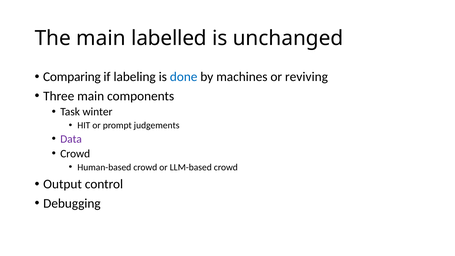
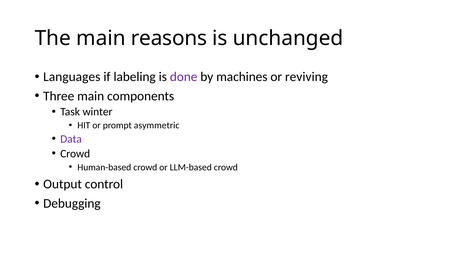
labelled: labelled -> reasons
Comparing: Comparing -> Languages
done colour: blue -> purple
judgements: judgements -> asymmetric
